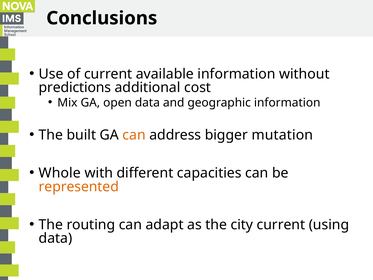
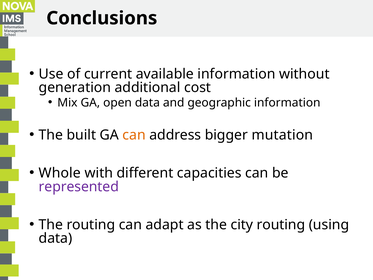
predictions: predictions -> generation
represented colour: orange -> purple
city current: current -> routing
